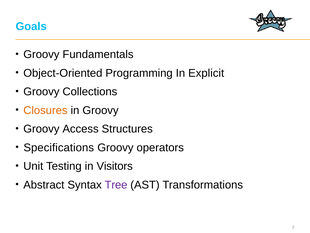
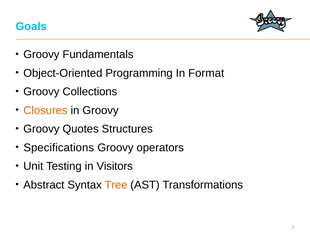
Explicit: Explicit -> Format
Access: Access -> Quotes
Tree colour: purple -> orange
